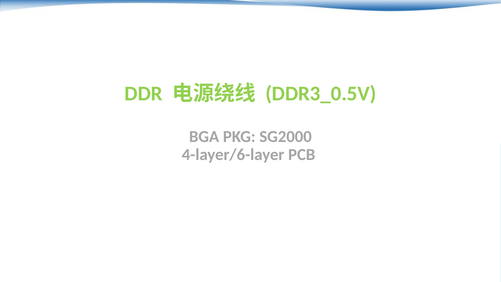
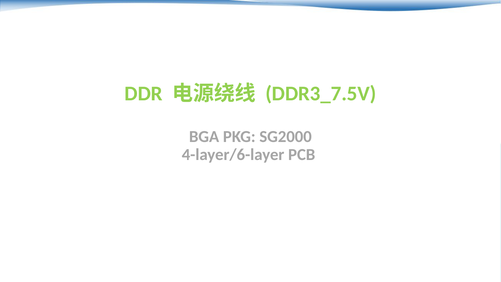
DDR3_0.5V: DDR3_0.5V -> DDR3_7.5V
